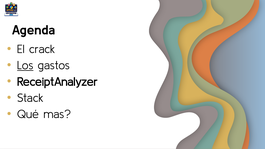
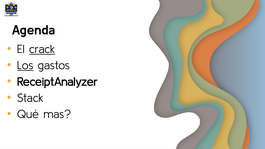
crack underline: none -> present
